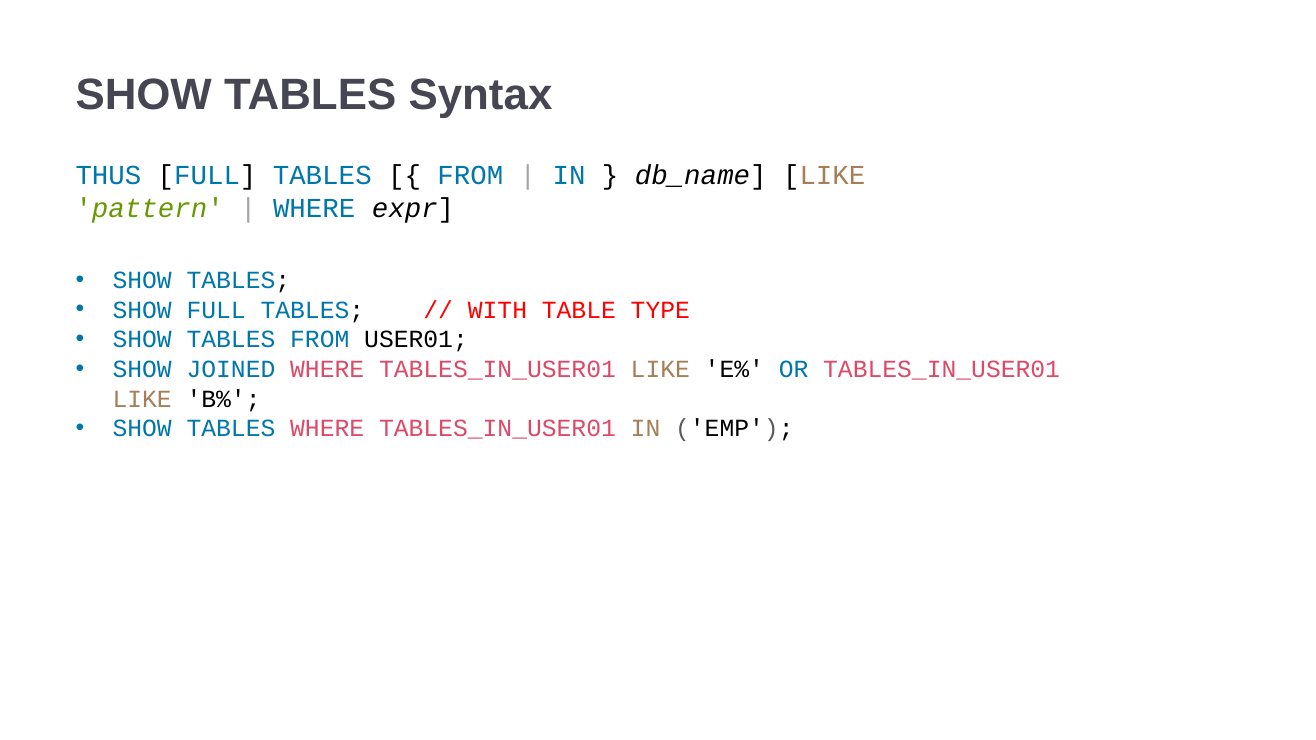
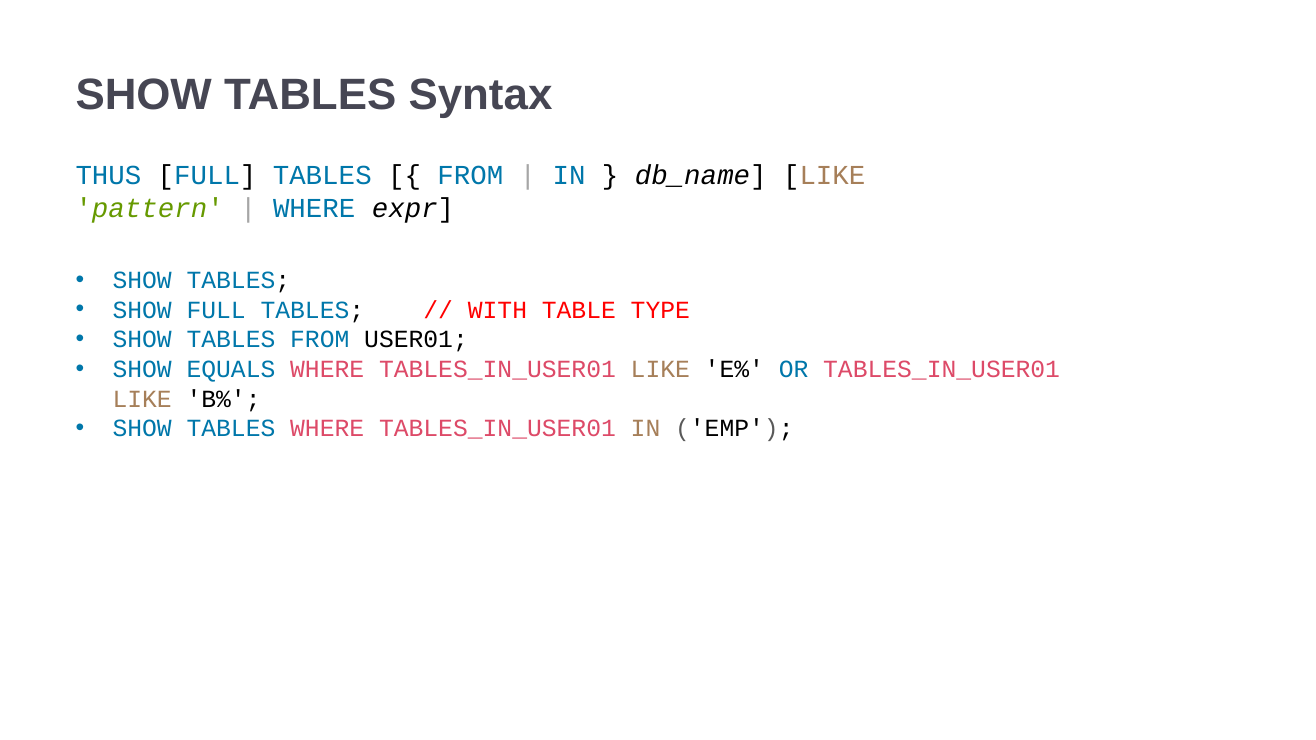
JOINED: JOINED -> EQUALS
